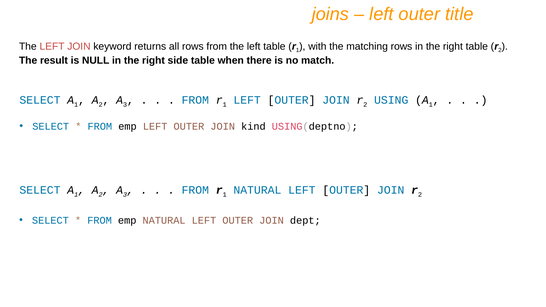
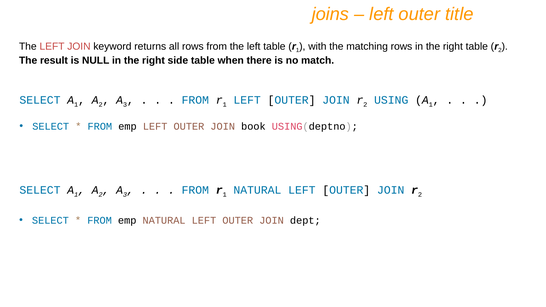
kind: kind -> book
